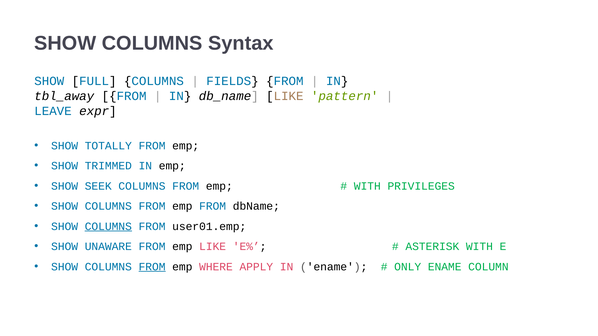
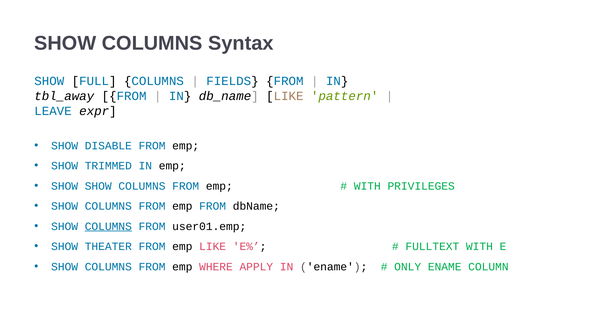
TOTALLY: TOTALLY -> DISABLE
SHOW SEEK: SEEK -> SHOW
UNAWARE: UNAWARE -> THEATER
ASTERISK: ASTERISK -> FULLTEXT
FROM at (152, 267) underline: present -> none
